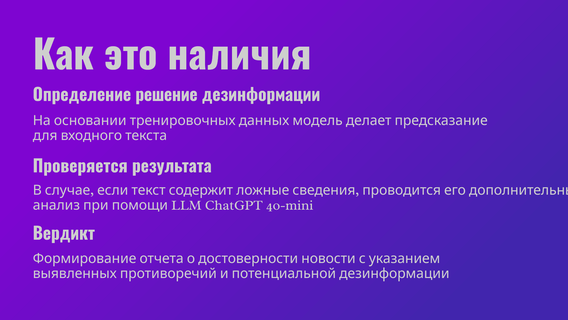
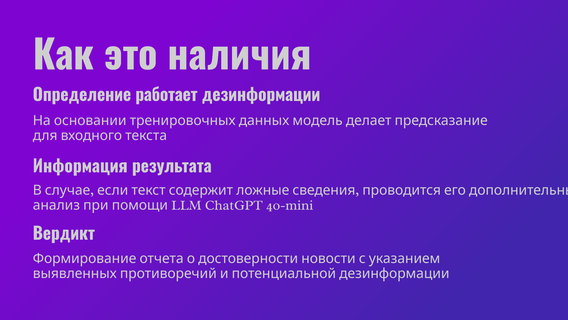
решение: решение -> работает
Проверяется: Проверяется -> Информация
